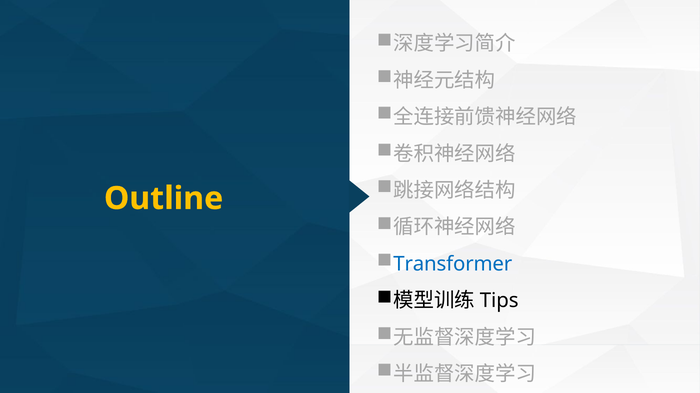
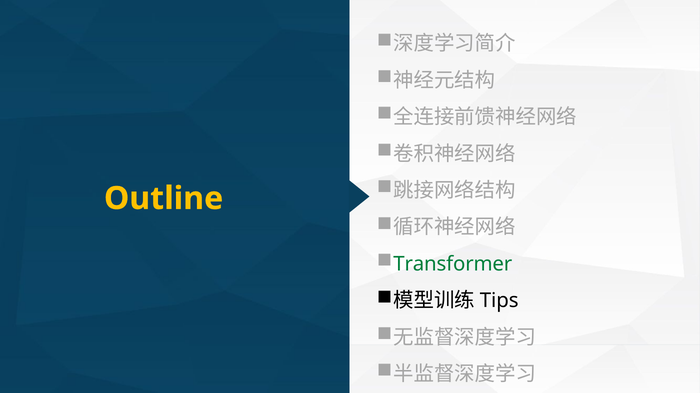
Transformer colour: blue -> green
